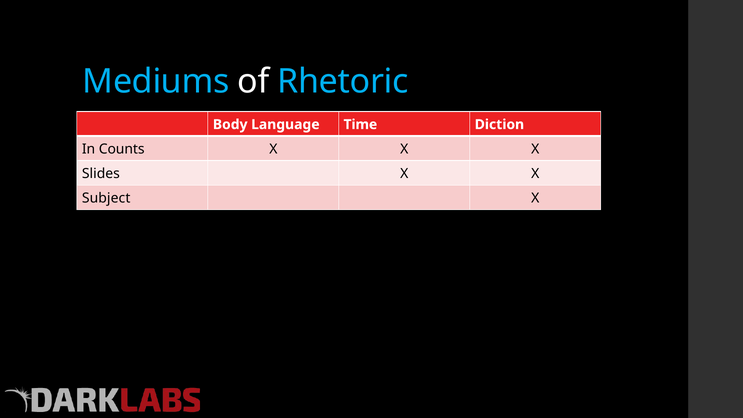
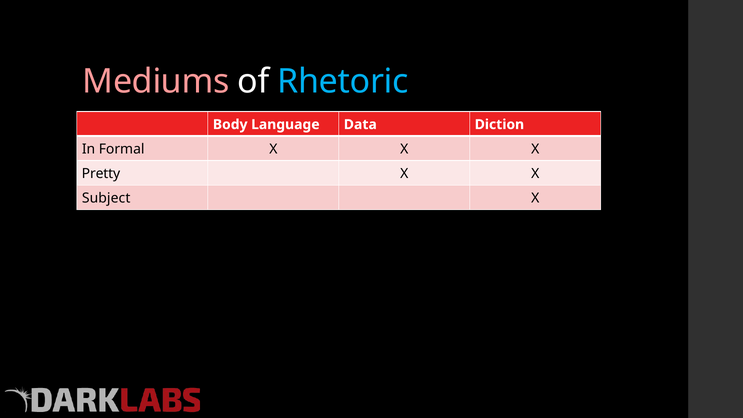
Mediums colour: light blue -> pink
Time: Time -> Data
Counts: Counts -> Formal
Slides: Slides -> Pretty
